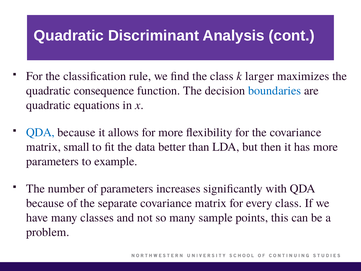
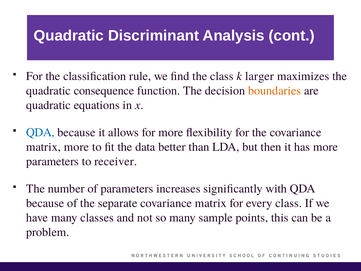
boundaries colour: blue -> orange
matrix small: small -> more
example: example -> receiver
